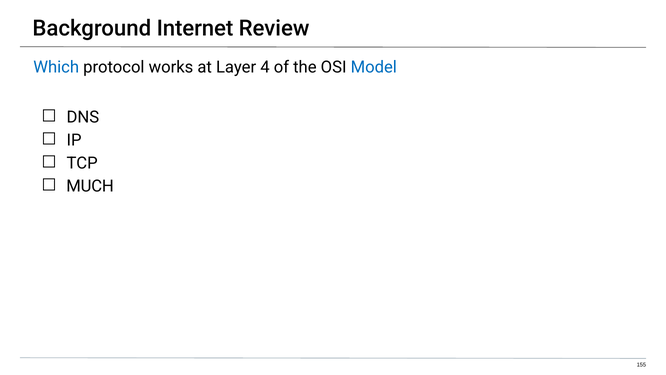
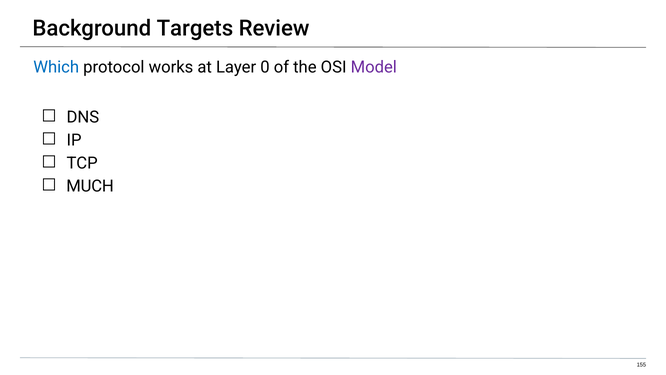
Internet: Internet -> Targets
4: 4 -> 0
Model colour: blue -> purple
